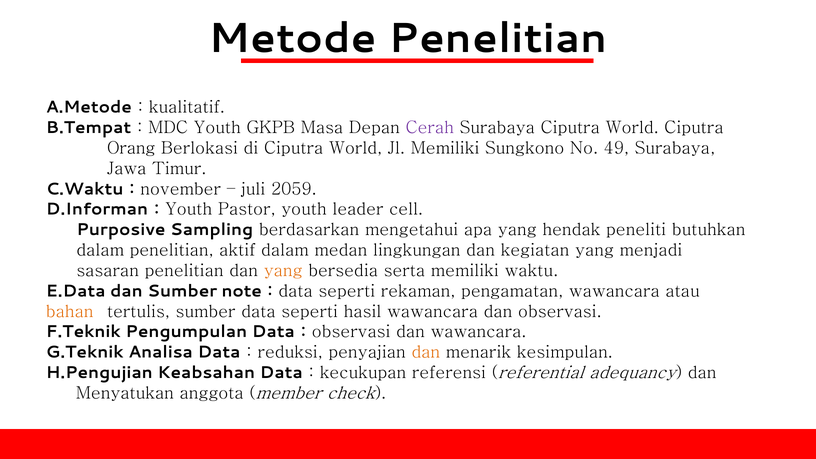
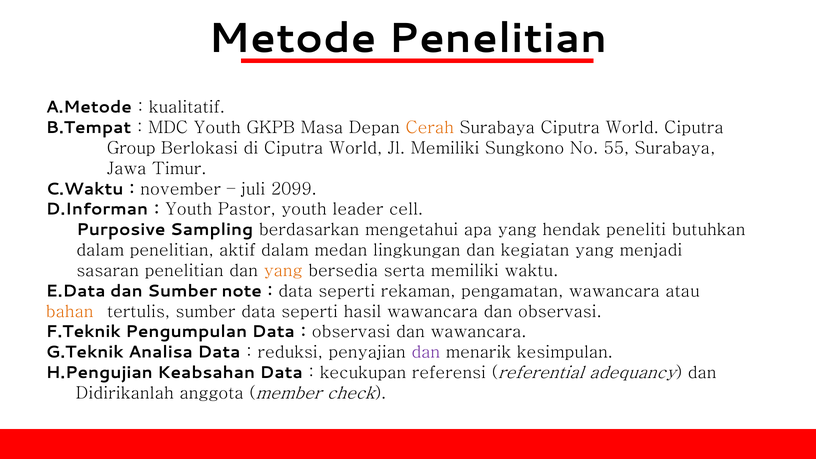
Cerah colour: purple -> orange
Orang: Orang -> Group
49: 49 -> 55
2059: 2059 -> 2099
dan at (426, 352) colour: orange -> purple
Menyatukan: Menyatukan -> Didirikanlah
